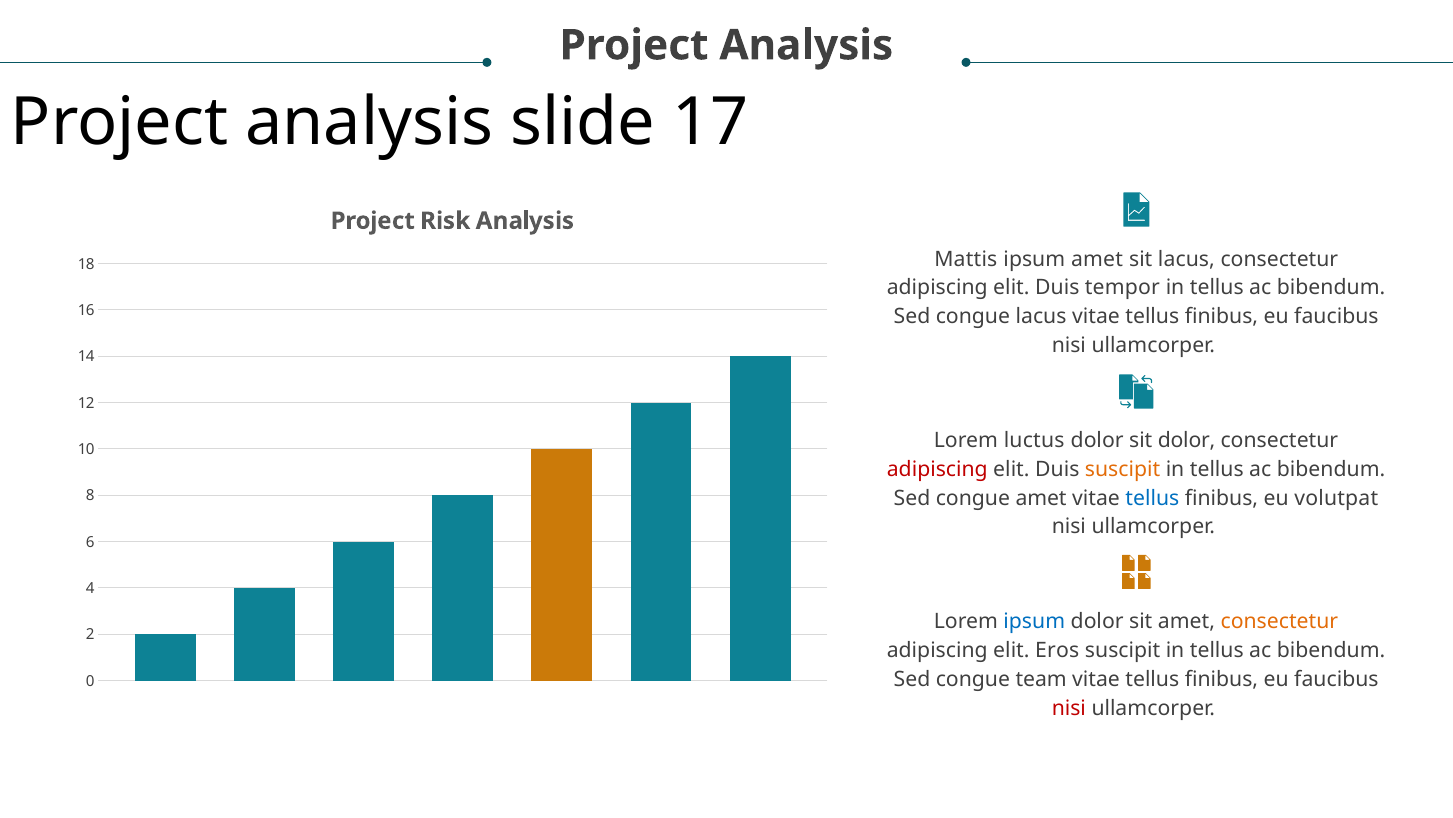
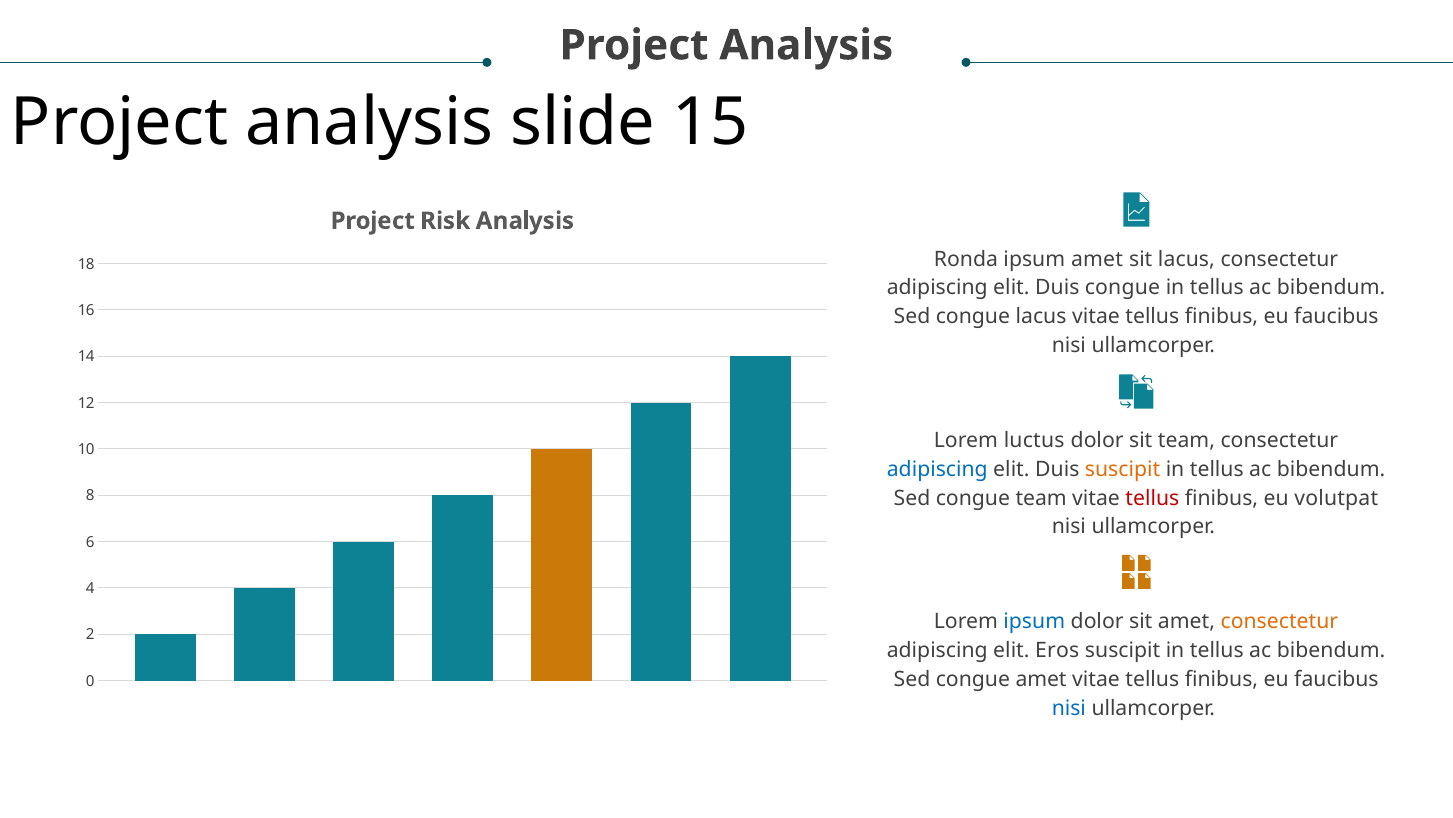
17: 17 -> 15
Mattis: Mattis -> Ronda
Duis tempor: tempor -> congue
sit dolor: dolor -> team
adipiscing at (937, 469) colour: red -> blue
congue amet: amet -> team
tellus at (1152, 498) colour: blue -> red
congue team: team -> amet
nisi at (1069, 708) colour: red -> blue
